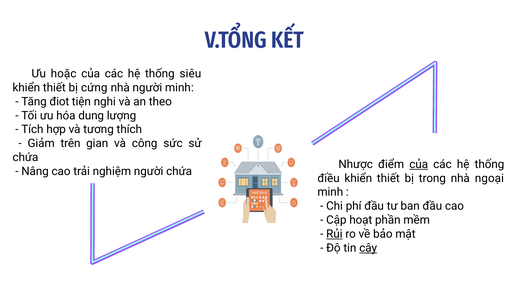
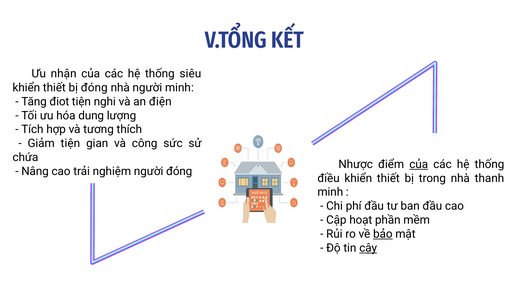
hoặc: hoặc -> nhận
bị cứng: cứng -> đóng
theo: theo -> điện
Giảm trên: trên -> tiện
người chứa: chứa -> đóng
ngoại: ngoại -> thanh
Rủi underline: present -> none
bảo underline: none -> present
